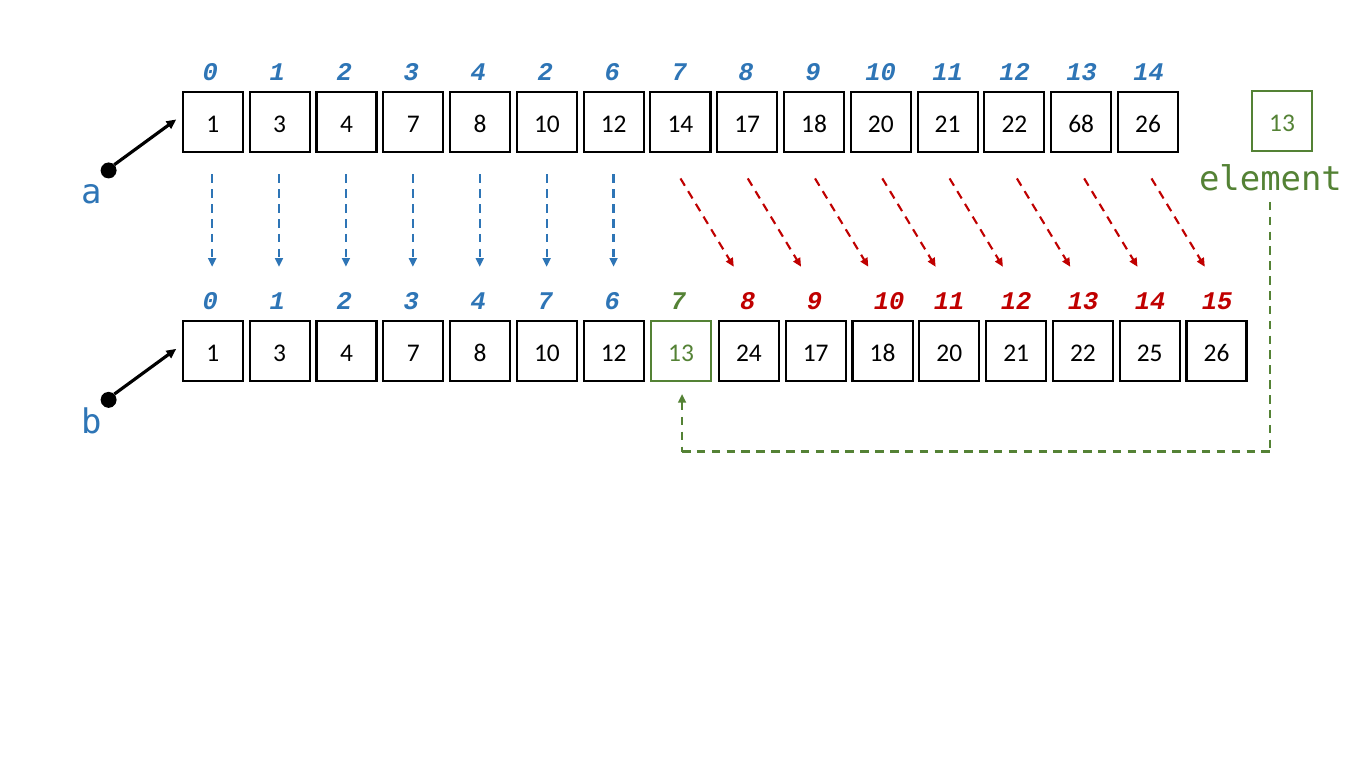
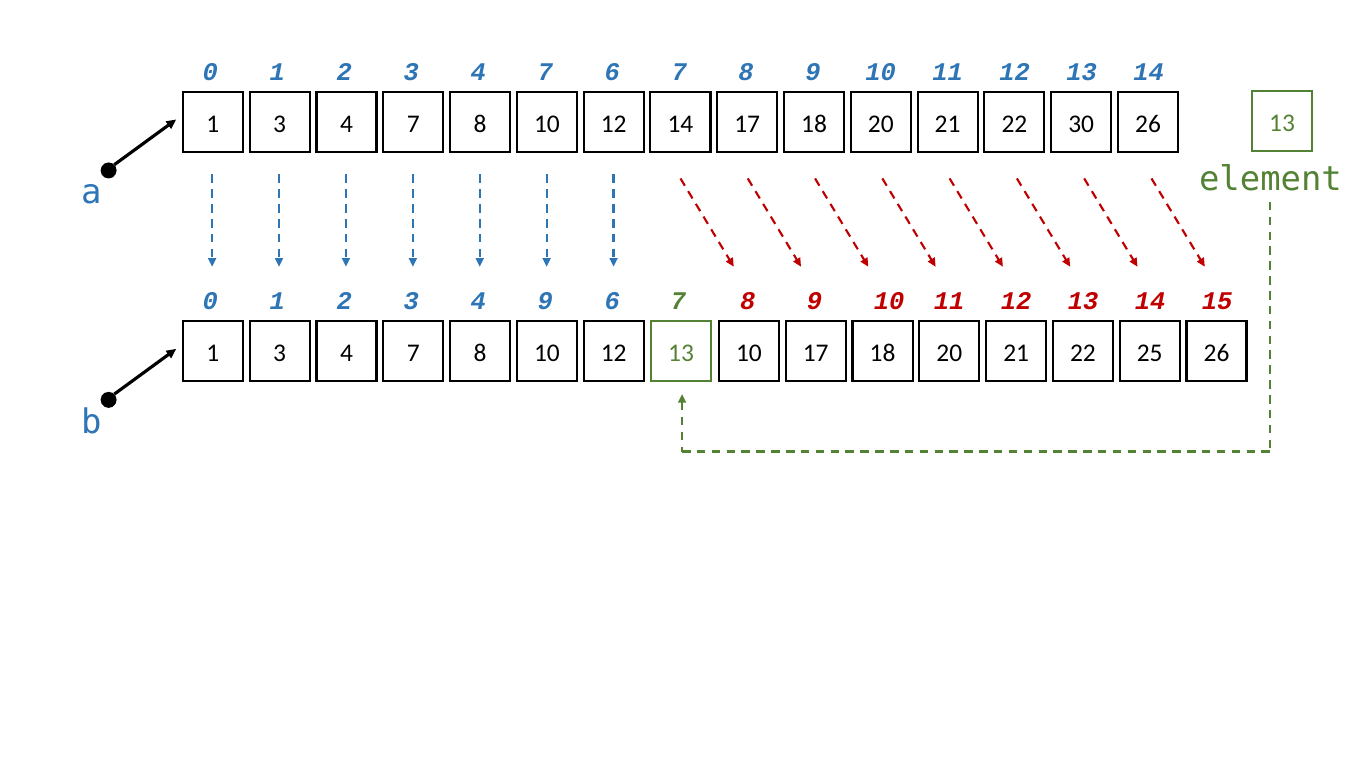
1 2: 2 -> 7
68: 68 -> 30
1 7: 7 -> 9
12 24: 24 -> 10
